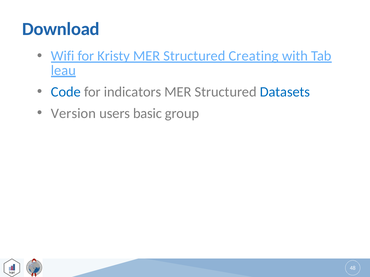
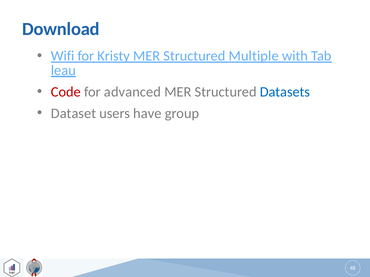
Creating: Creating -> Multiple
Code colour: blue -> red
indicators: indicators -> advanced
Version: Version -> Dataset
basic: basic -> have
